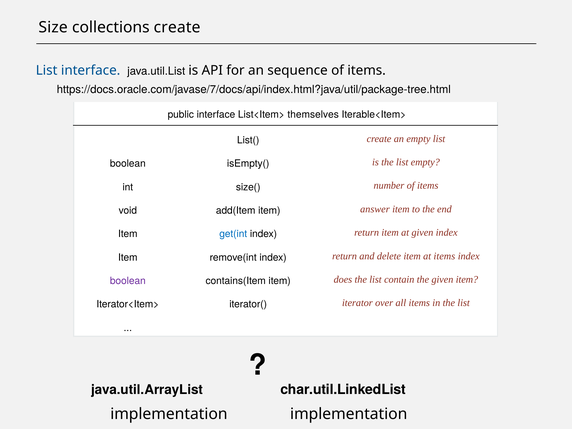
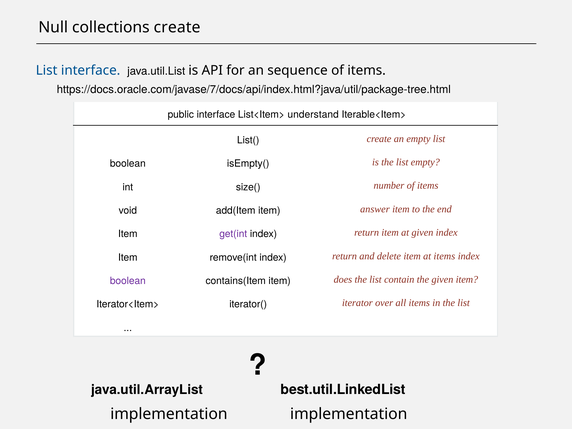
Size: Size -> Null
themselves: themselves -> understand
get(int colour: blue -> purple
char.util.LinkedList: char.util.LinkedList -> best.util.LinkedList
